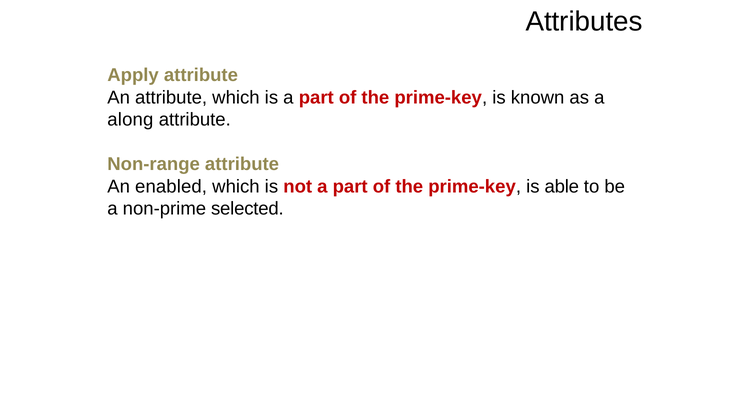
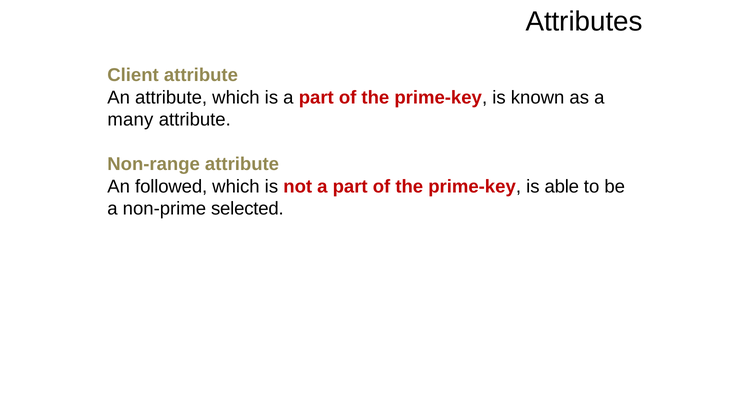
Apply: Apply -> Client
along: along -> many
enabled: enabled -> followed
